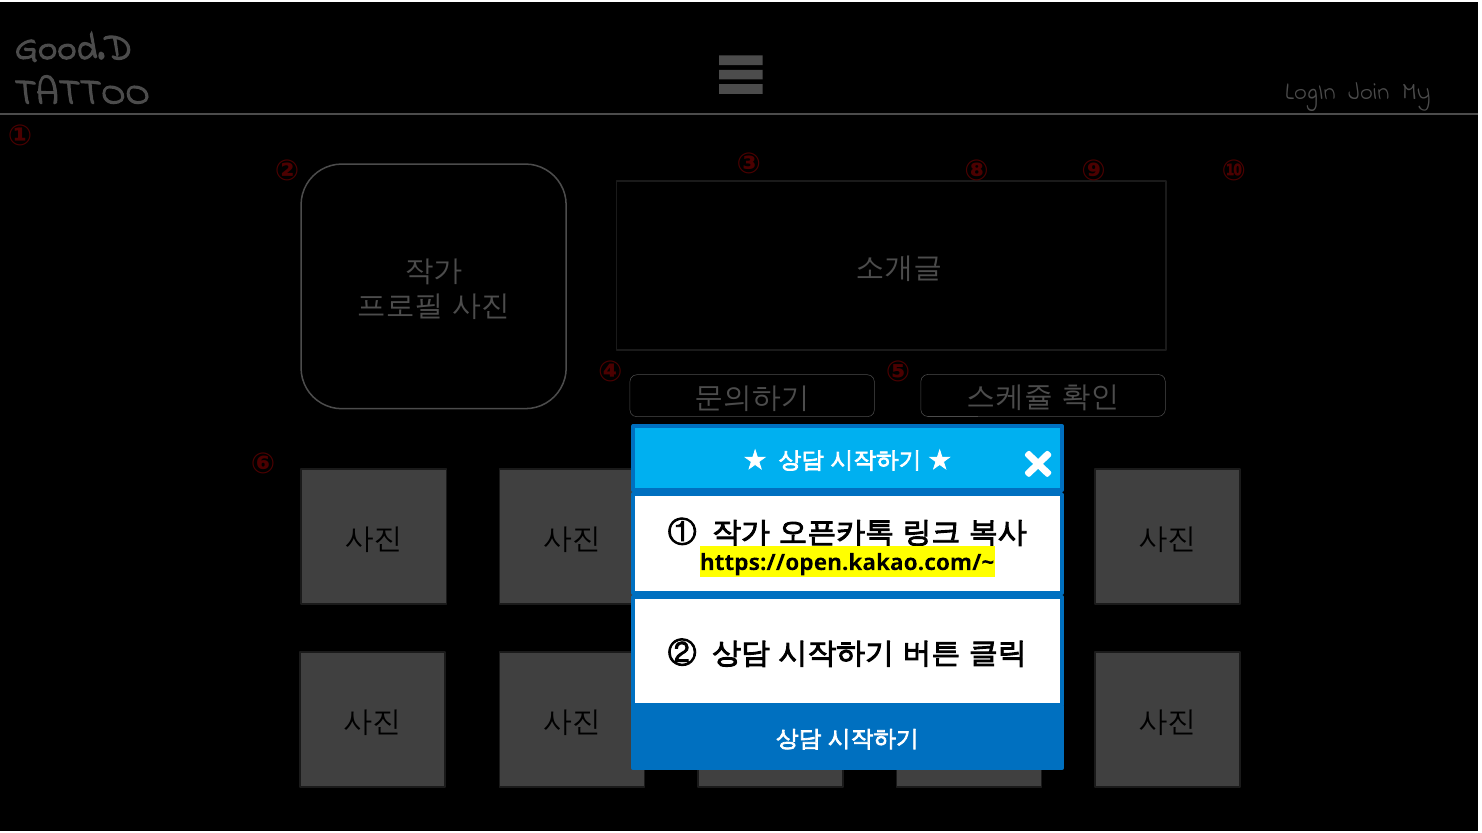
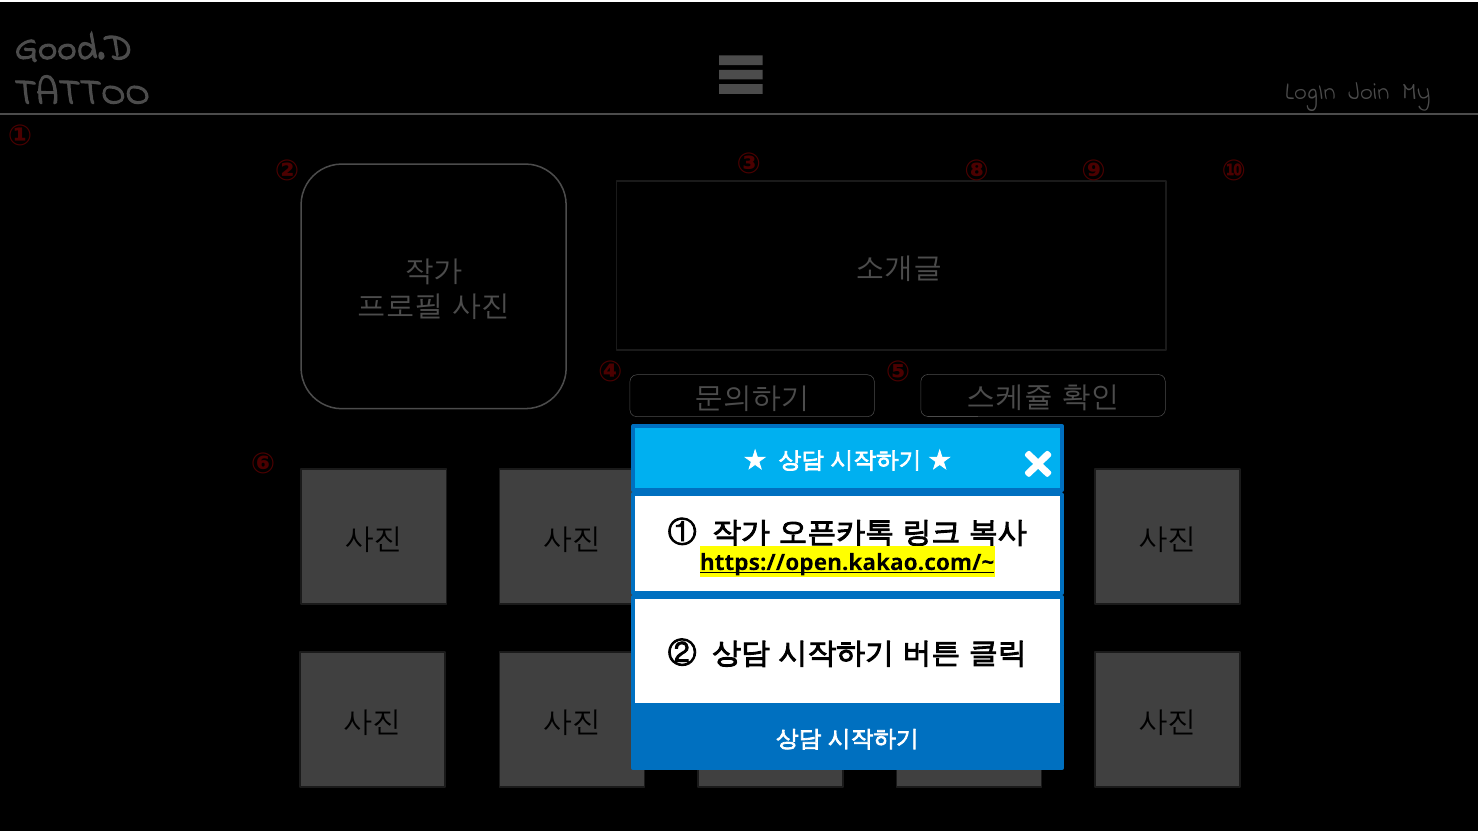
https://open.kakao.com/~ underline: none -> present
